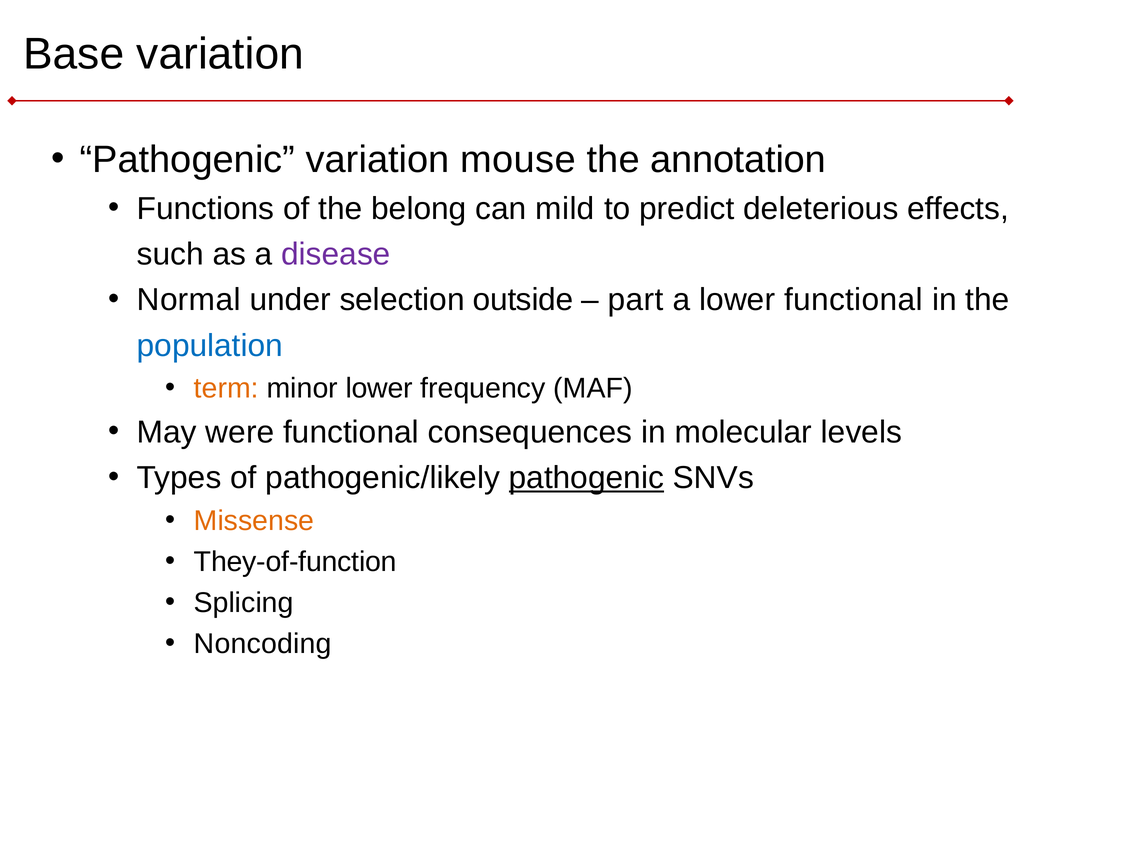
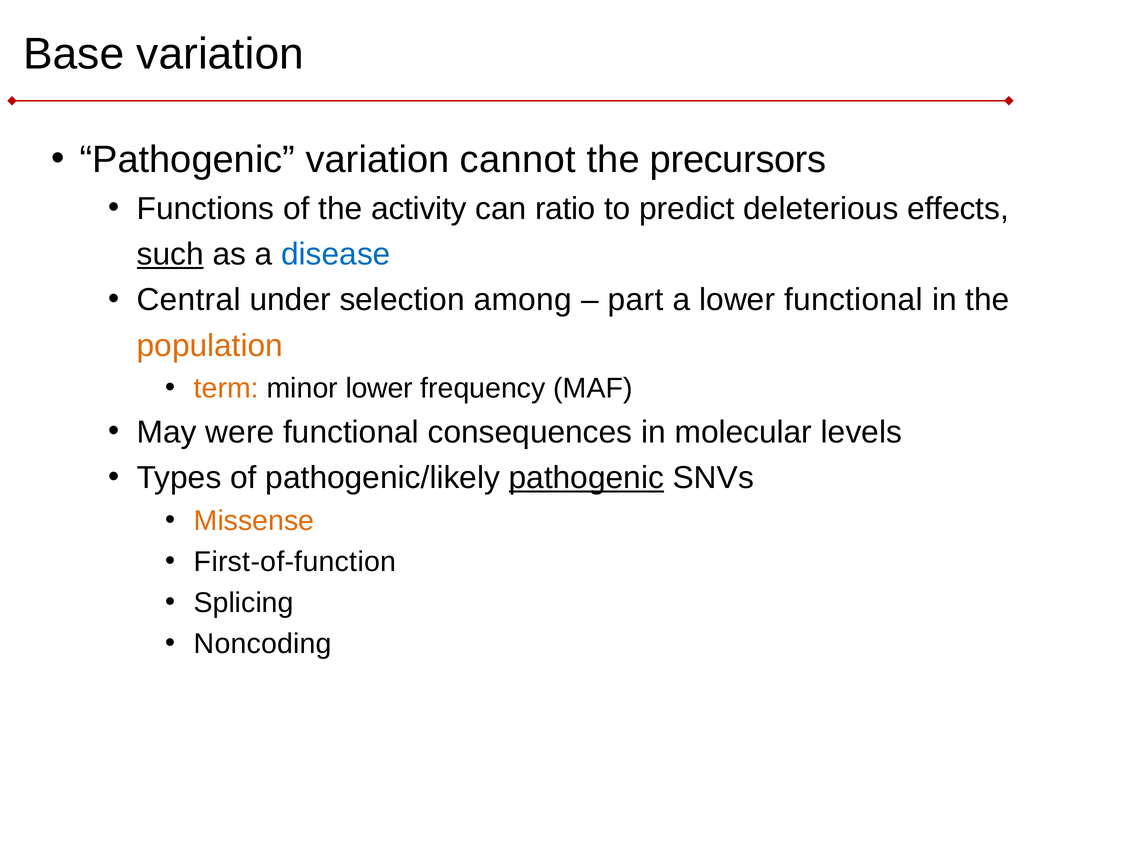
mouse: mouse -> cannot
annotation: annotation -> precursors
belong: belong -> activity
mild: mild -> ratio
such underline: none -> present
disease colour: purple -> blue
Normal: Normal -> Central
outside: outside -> among
population colour: blue -> orange
They-of-function: They-of-function -> First-of-function
